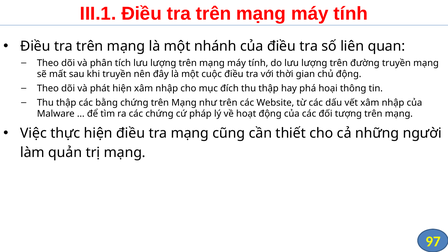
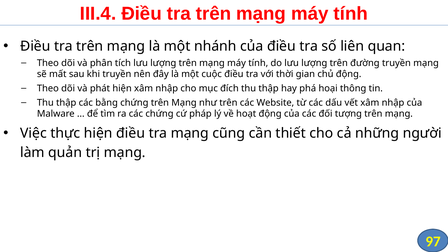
III.1: III.1 -> III.4
